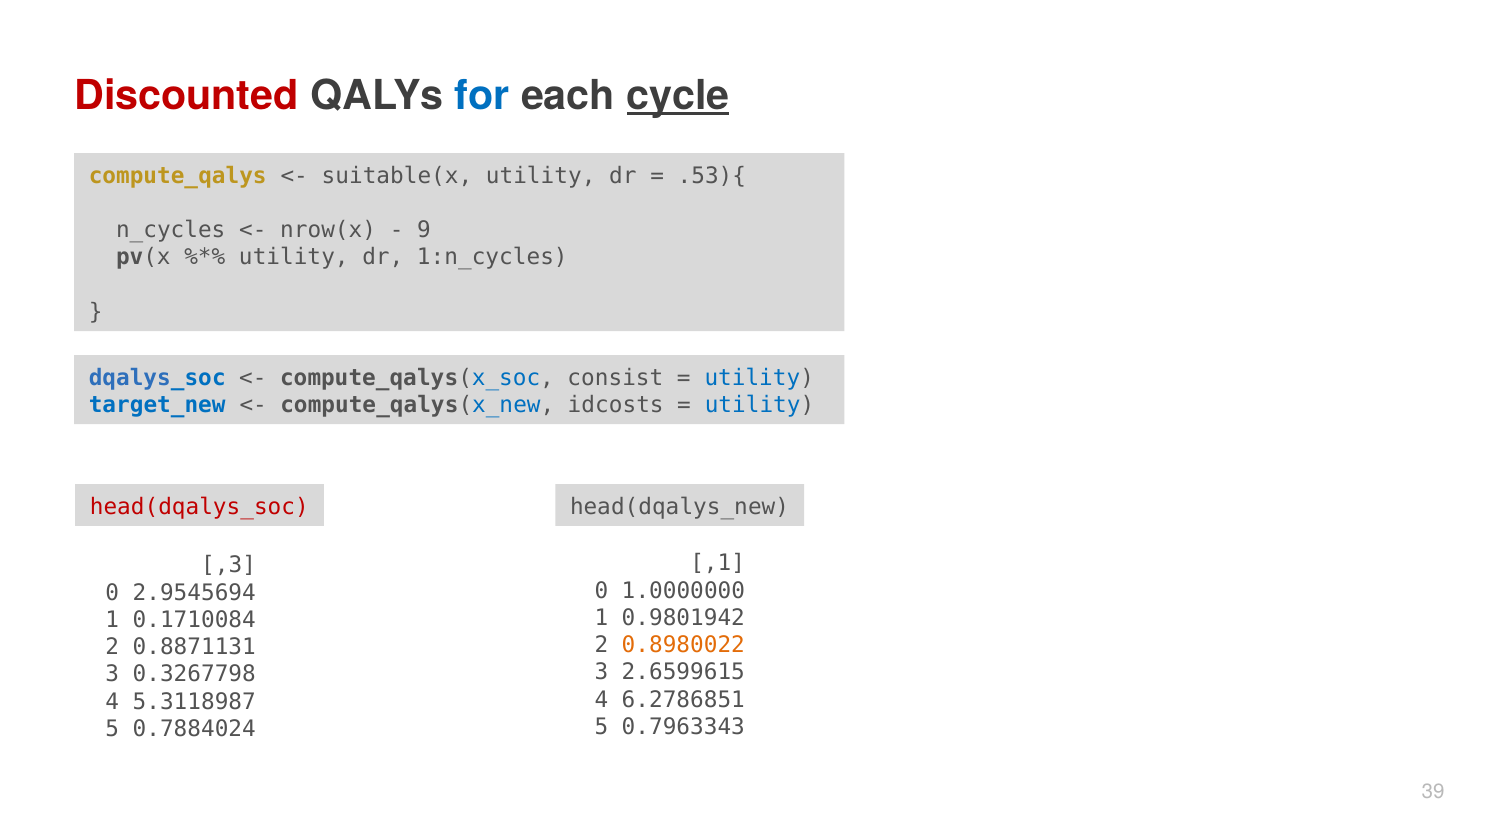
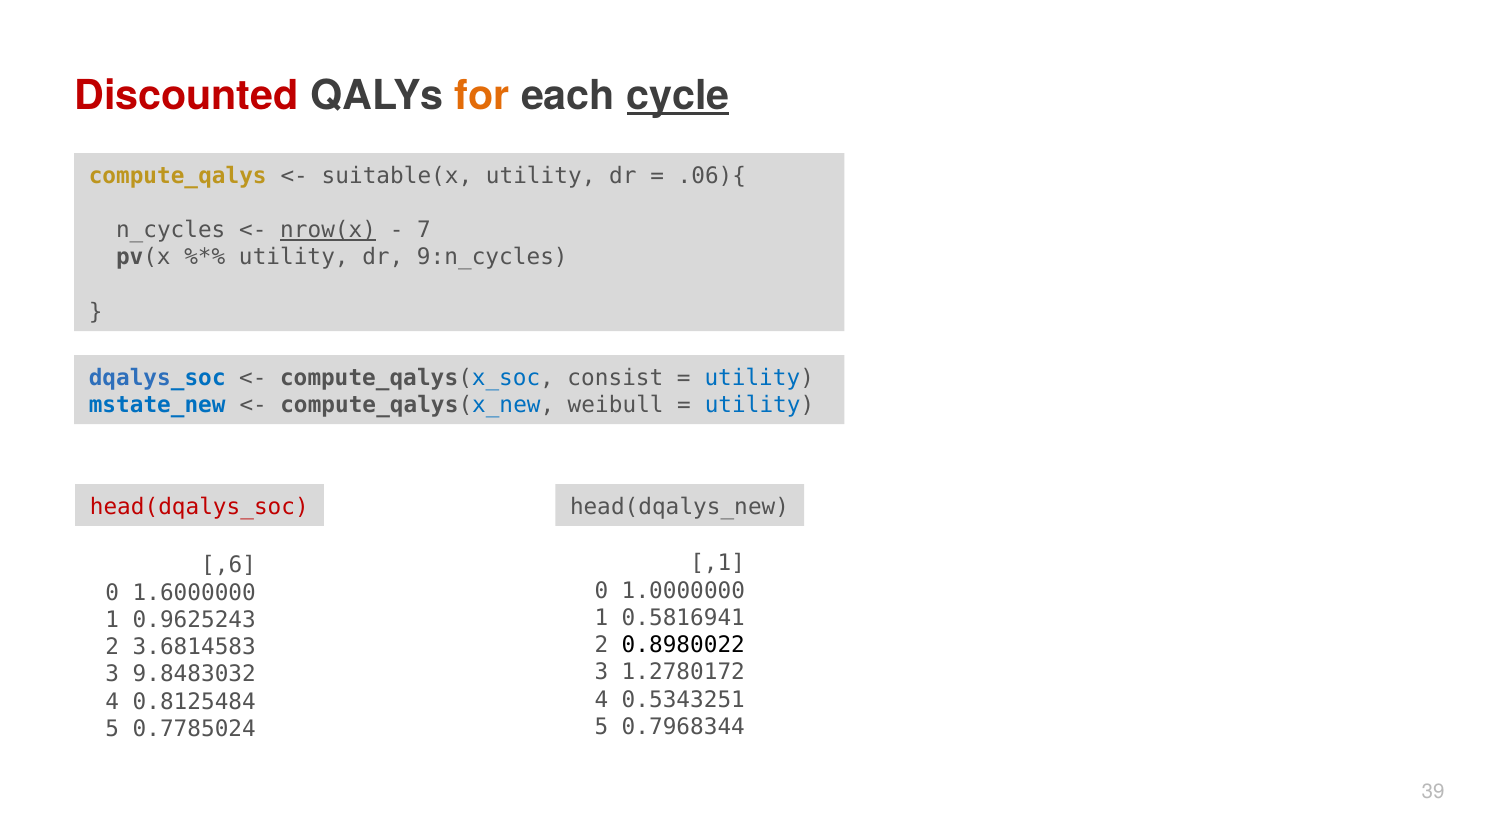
for colour: blue -> orange
.53){: .53){ -> .06){
nrow(x underline: none -> present
9: 9 -> 7
1:n_cycles: 1:n_cycles -> 9:n_cycles
target_new: target_new -> mstate_new
idcosts: idcosts -> weibull
,3: ,3 -> ,6
2.9545694: 2.9545694 -> 1.6000000
0.9801942: 0.9801942 -> 0.5816941
0.1710084: 0.1710084 -> 0.9625243
0.8980022 colour: orange -> black
0.8871131: 0.8871131 -> 3.6814583
2.6599615: 2.6599615 -> 1.2780172
0.3267798: 0.3267798 -> 9.8483032
6.2786851: 6.2786851 -> 0.5343251
5.3118987: 5.3118987 -> 0.8125484
0.7963343: 0.7963343 -> 0.7968344
0.7884024: 0.7884024 -> 0.7785024
